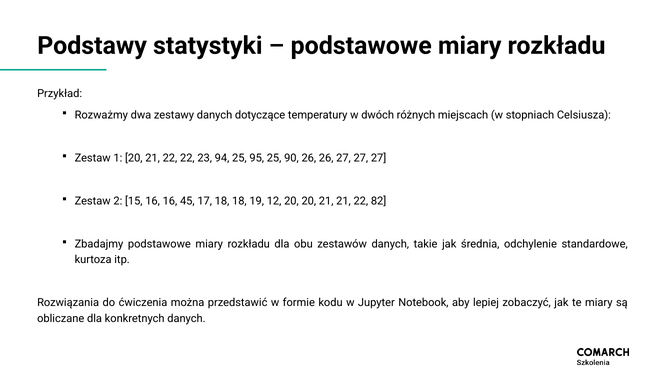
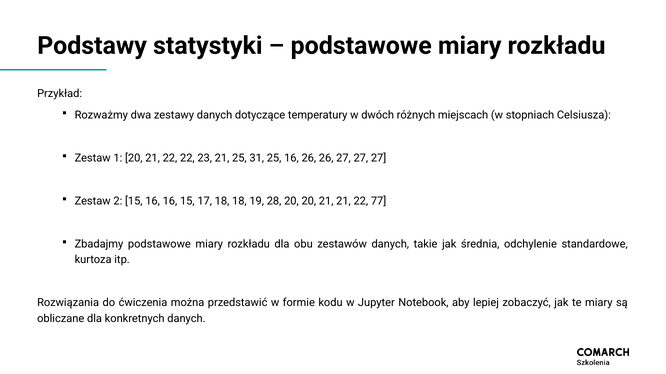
23 94: 94 -> 21
95: 95 -> 31
25 90: 90 -> 16
16 45: 45 -> 15
12: 12 -> 28
82: 82 -> 77
